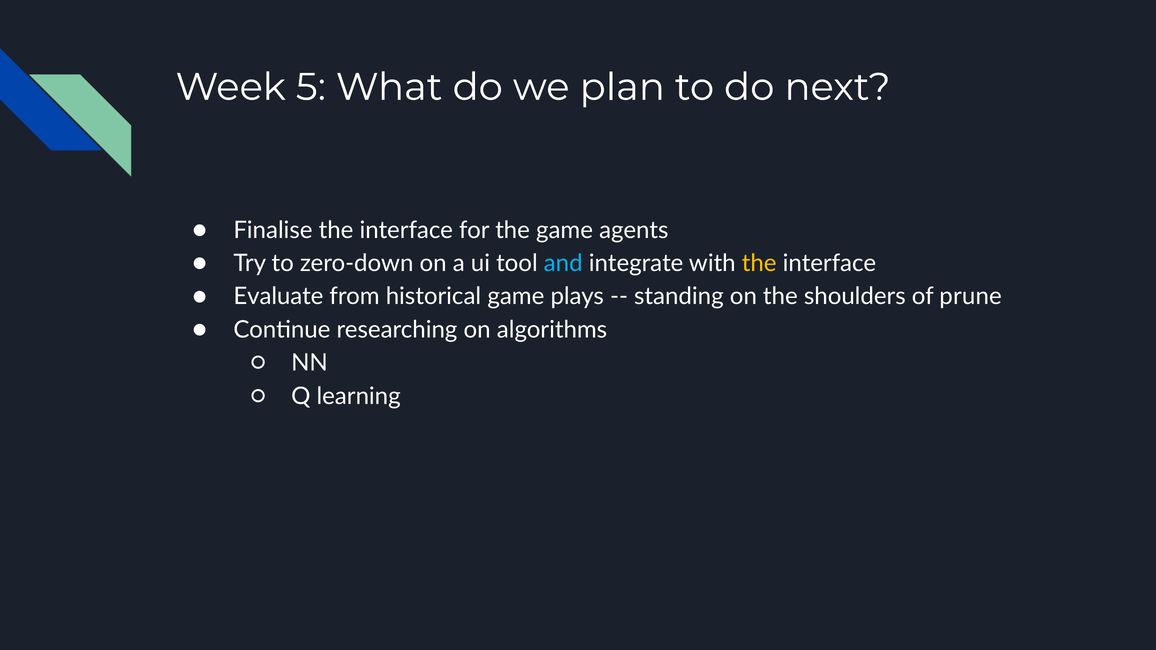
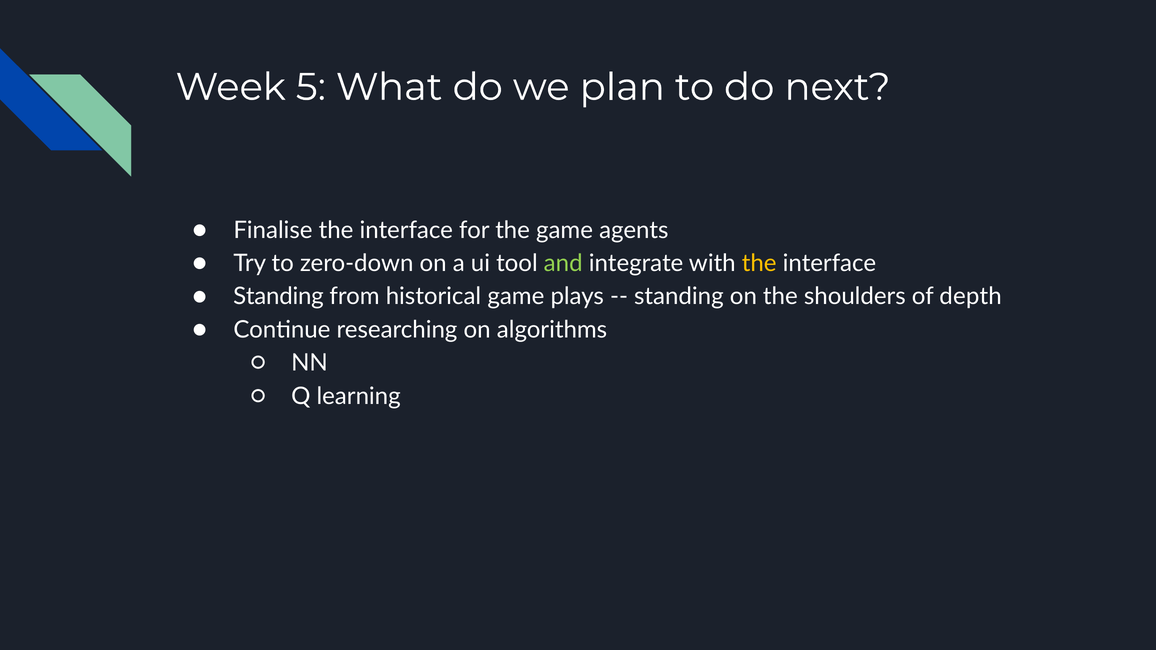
and colour: light blue -> light green
Evaluate at (278, 297): Evaluate -> Standing
prune: prune -> depth
